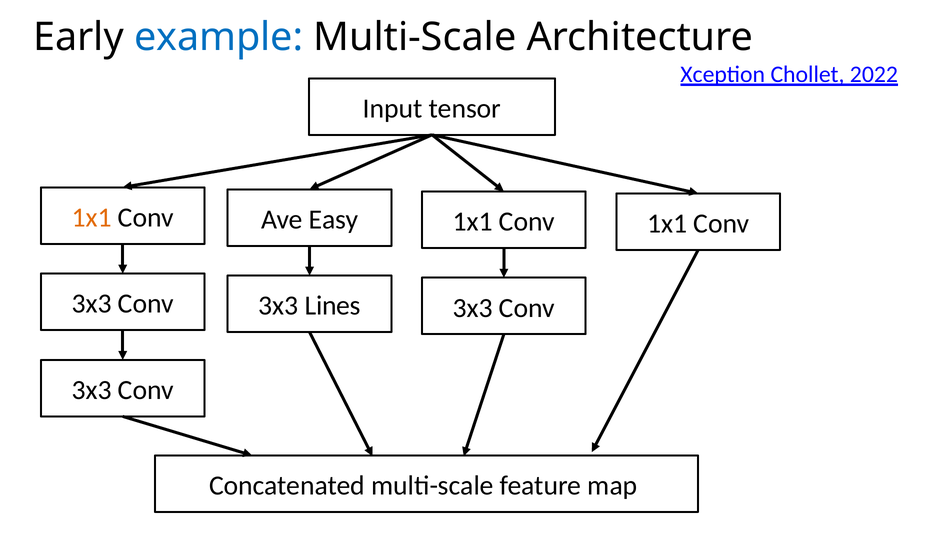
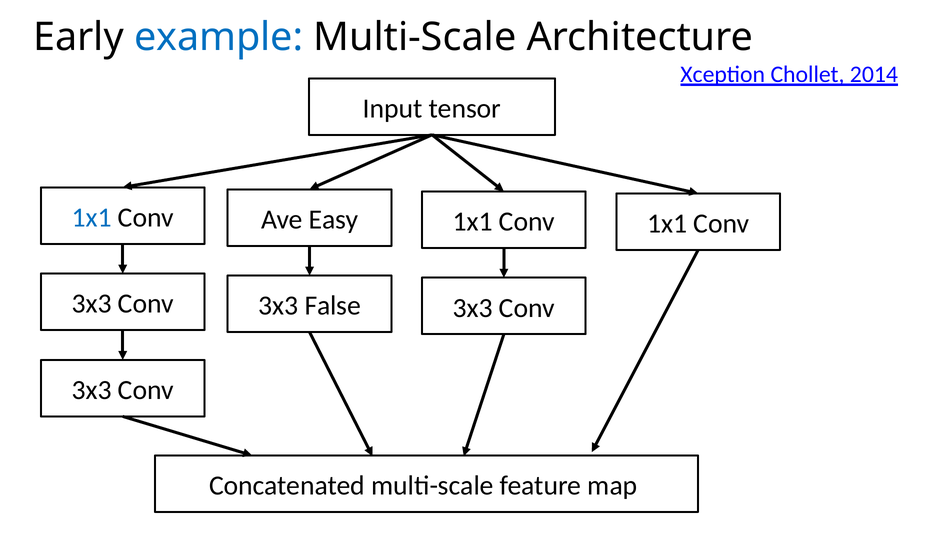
2022: 2022 -> 2014
1x1 at (92, 218) colour: orange -> blue
Lines: Lines -> False
